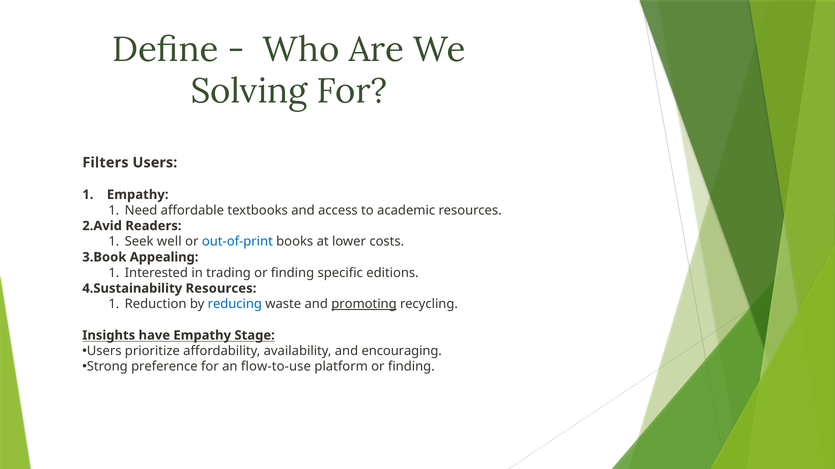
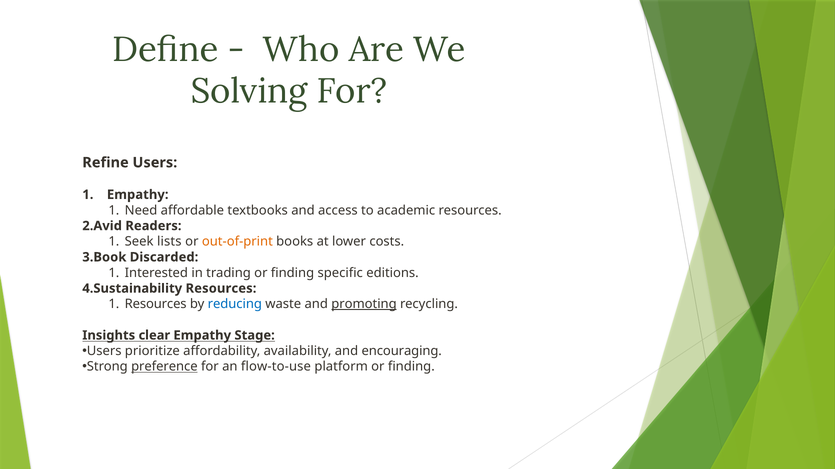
Filters: Filters -> Refine
well: well -> lists
out-of-print colour: blue -> orange
Appealing: Appealing -> Discarded
Reduction at (156, 304): Reduction -> Resources
have: have -> clear
preference underline: none -> present
